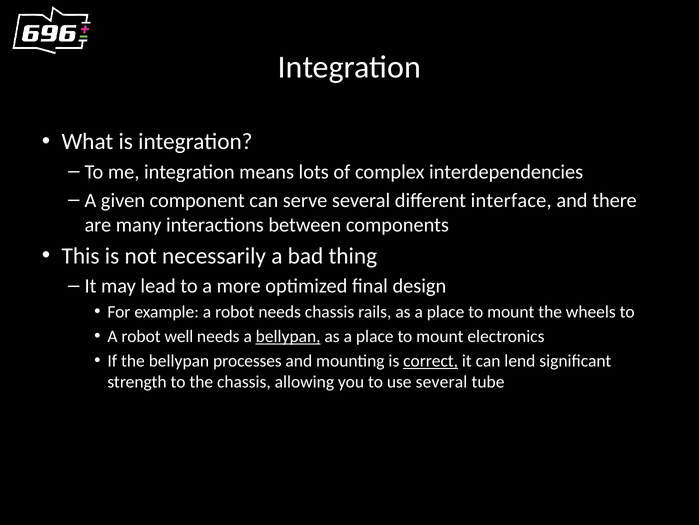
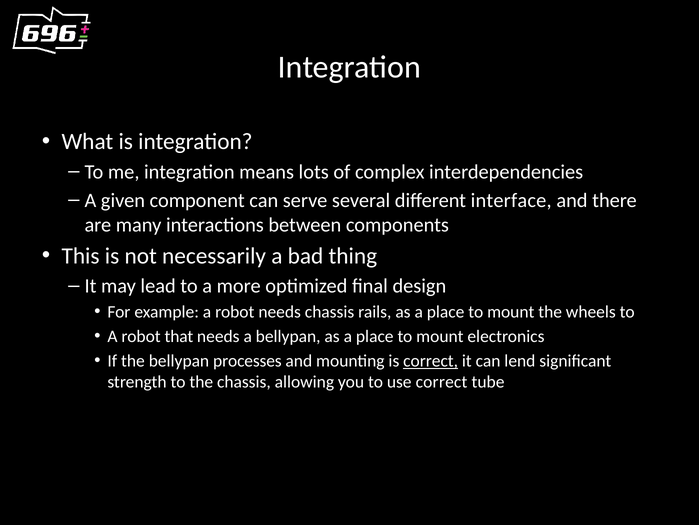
well: well -> that
bellypan at (288, 336) underline: present -> none
use several: several -> correct
